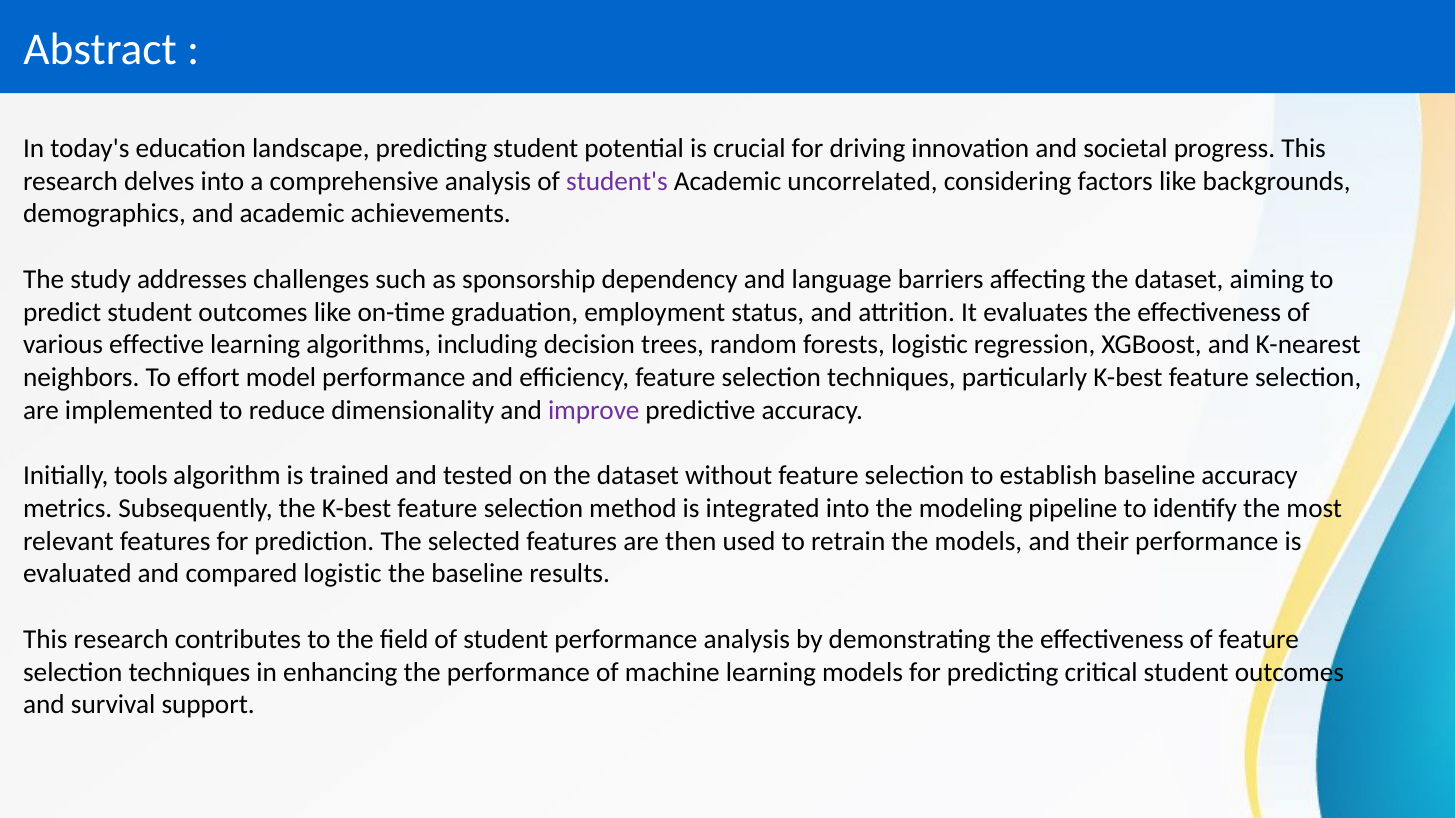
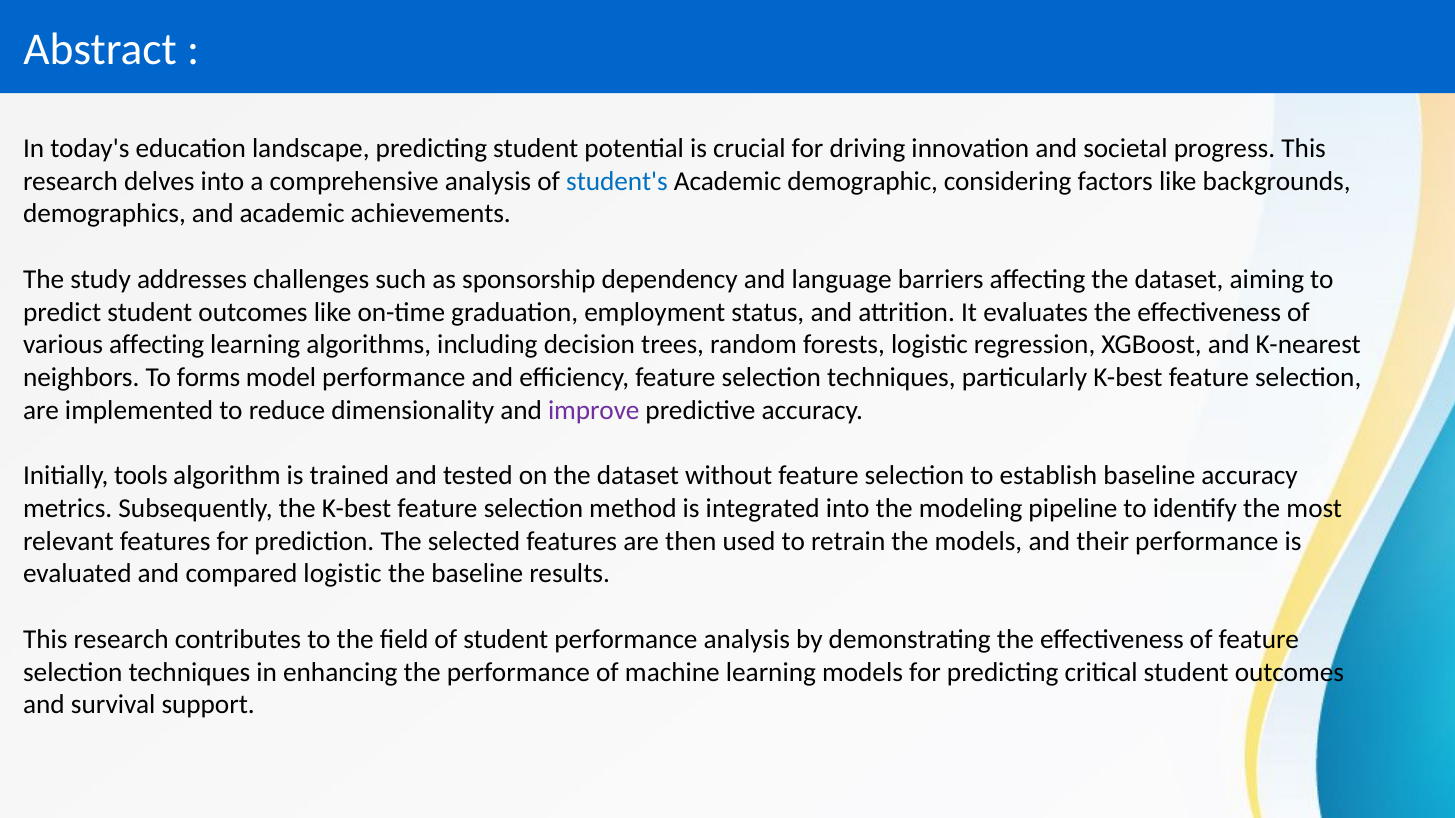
student's colour: purple -> blue
uncorrelated: uncorrelated -> demographic
various effective: effective -> affecting
effort: effort -> forms
